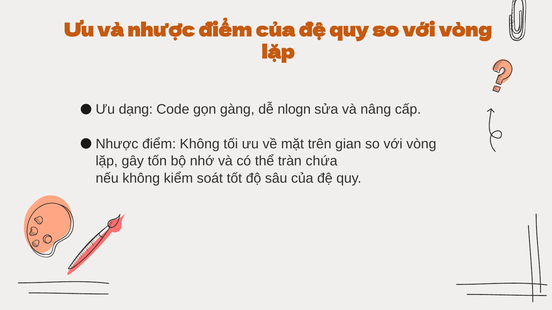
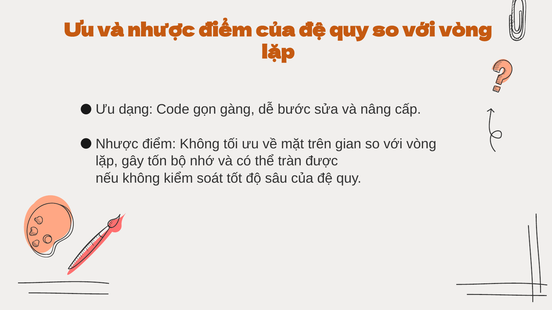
nlogn: nlogn -> bước
chứa: chứa -> được
